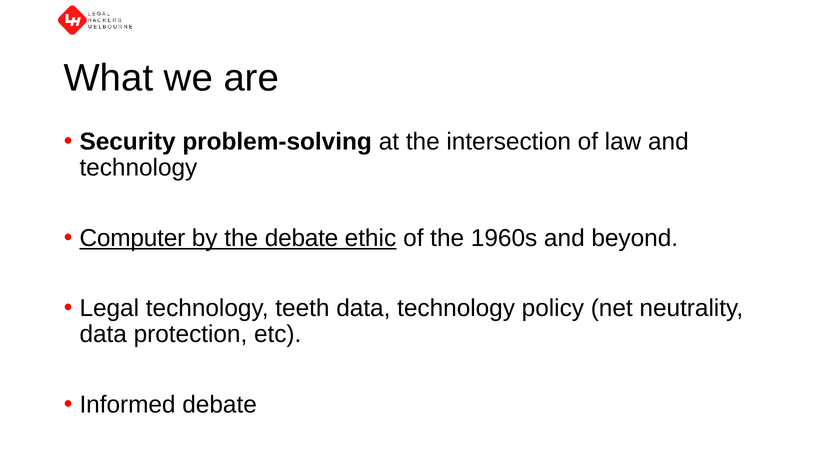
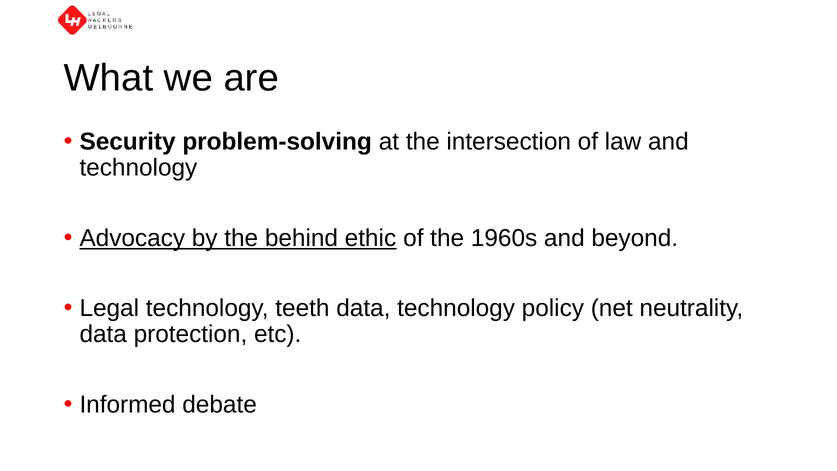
Computer: Computer -> Advocacy
the debate: debate -> behind
